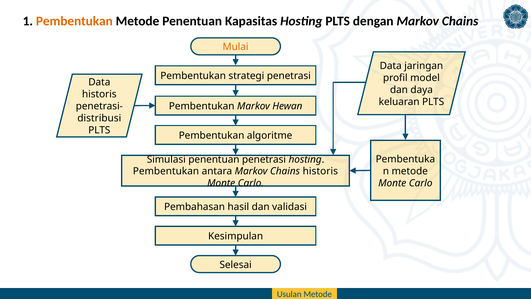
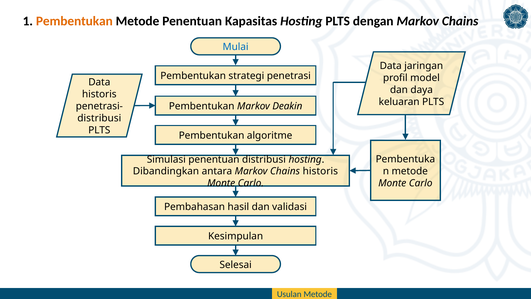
Mulai colour: orange -> blue
Hewan: Hewan -> Deakin
penentuan penetrasi: penetrasi -> distribusi
Pembentukan at (166, 171): Pembentukan -> Dibandingkan
